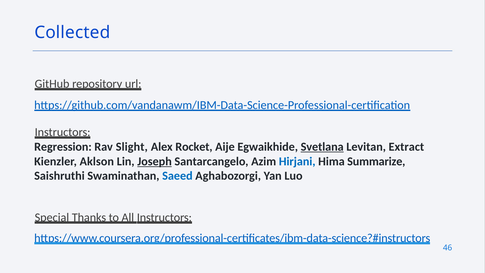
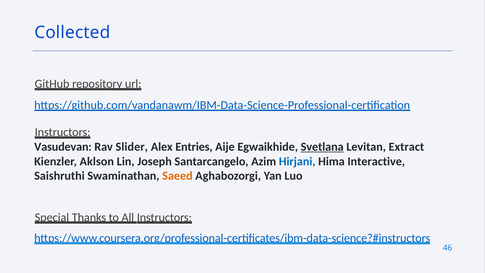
Regression: Regression -> Vasudevan
Slight: Slight -> Slider
Rocket: Rocket -> Entries
Joseph underline: present -> none
Summarize: Summarize -> Interactive
Saeed colour: blue -> orange
